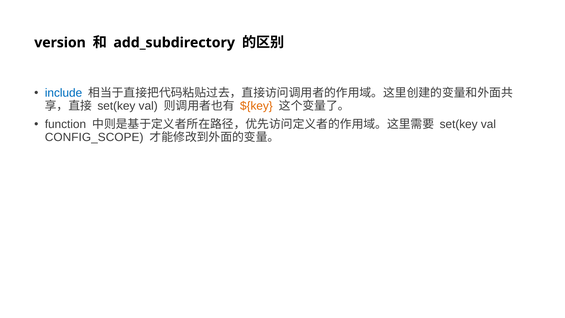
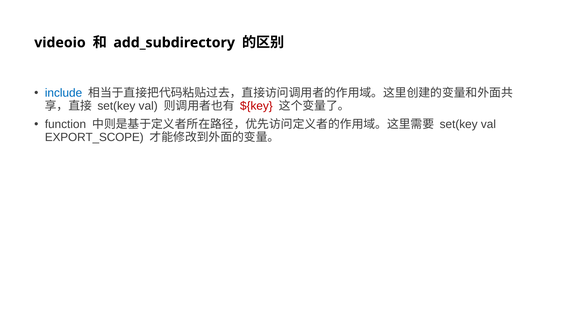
version: version -> videoio
${key colour: orange -> red
CONFIG_SCOPE: CONFIG_SCOPE -> EXPORT_SCOPE
